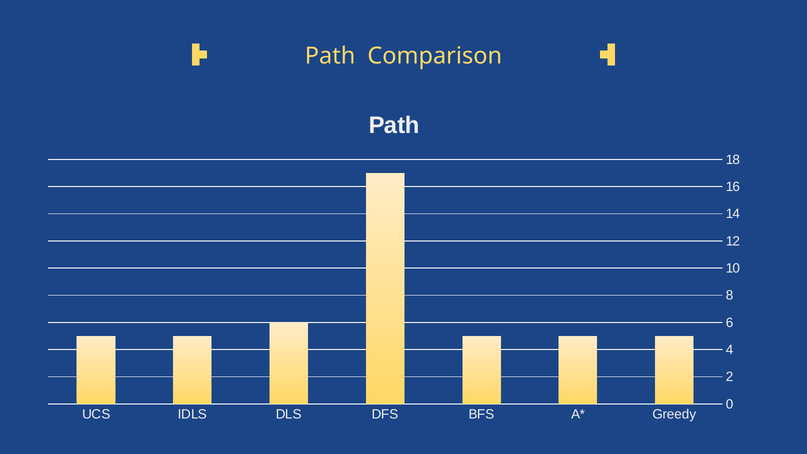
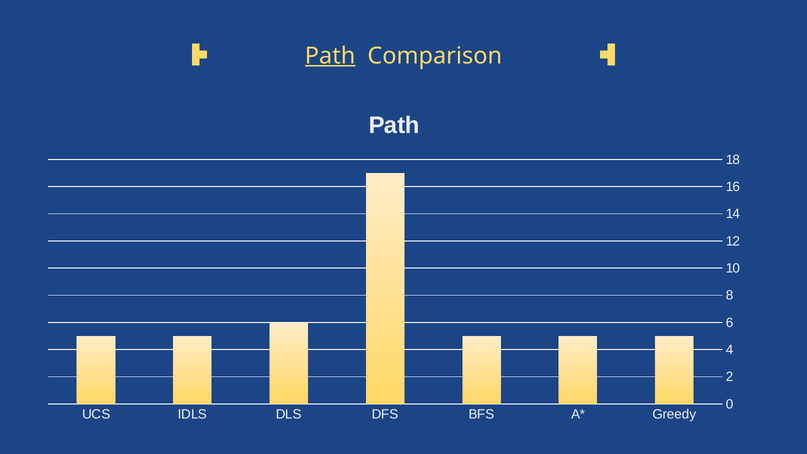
Path at (330, 56) underline: none -> present
